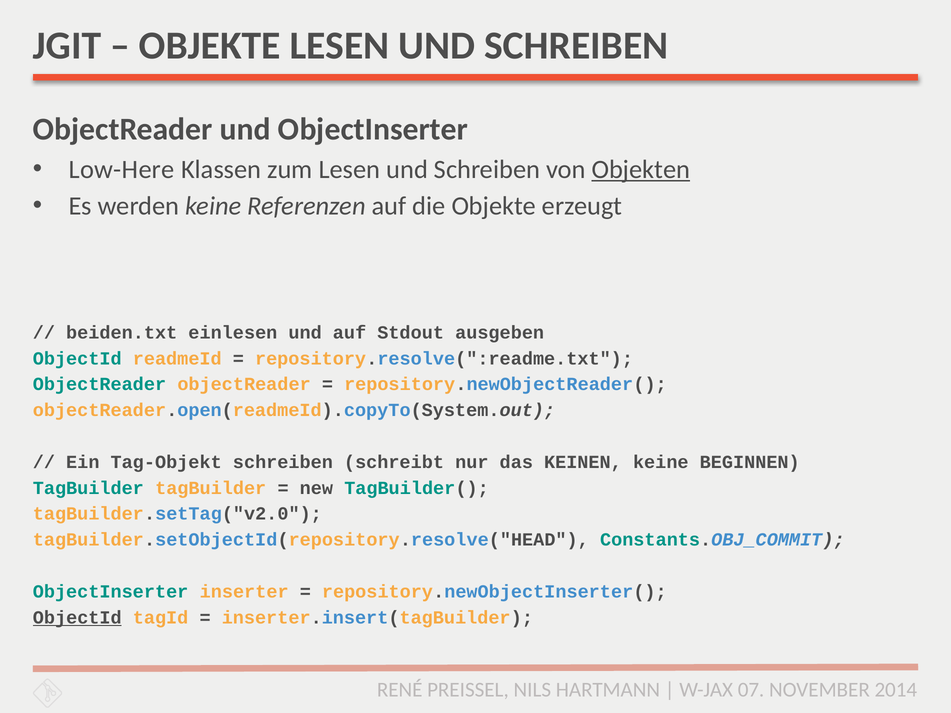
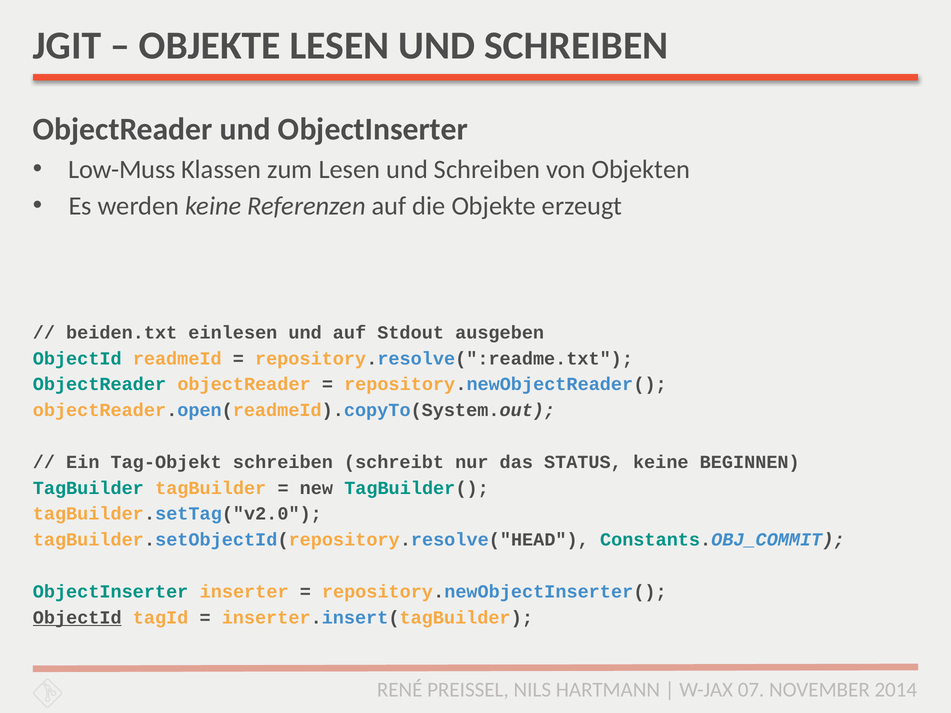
Low-Here: Low-Here -> Low-Muss
Objekten underline: present -> none
KEINEN: KEINEN -> STATUS
